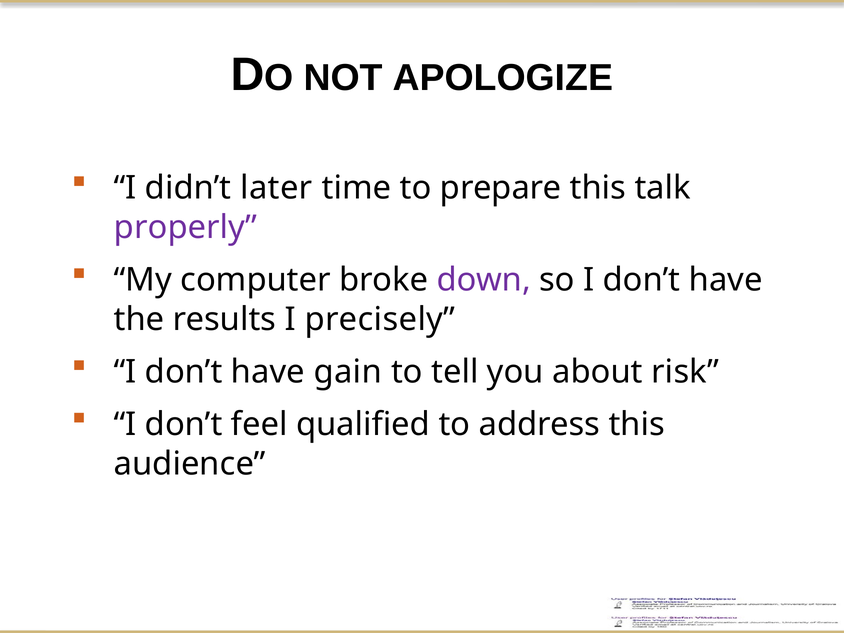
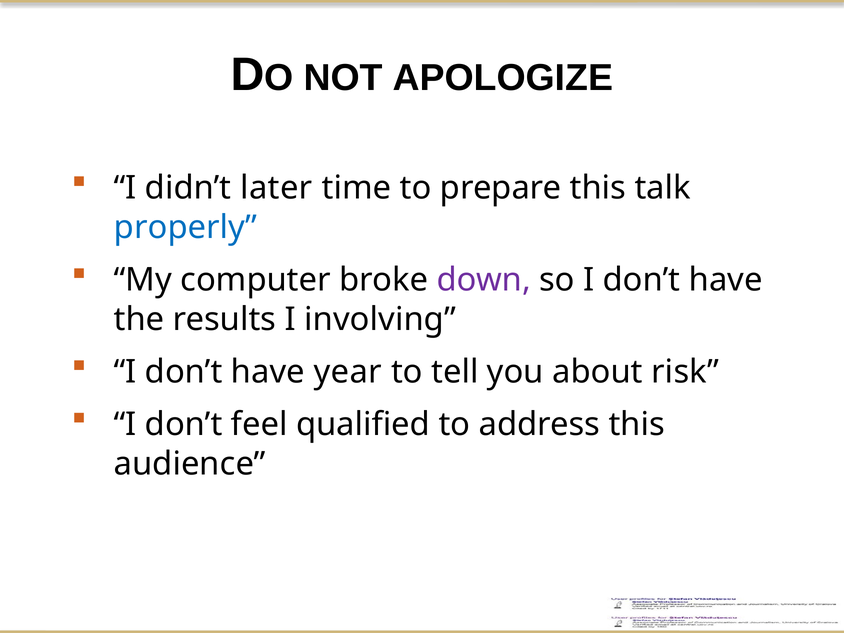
properly colour: purple -> blue
precisely: precisely -> involving
gain: gain -> year
